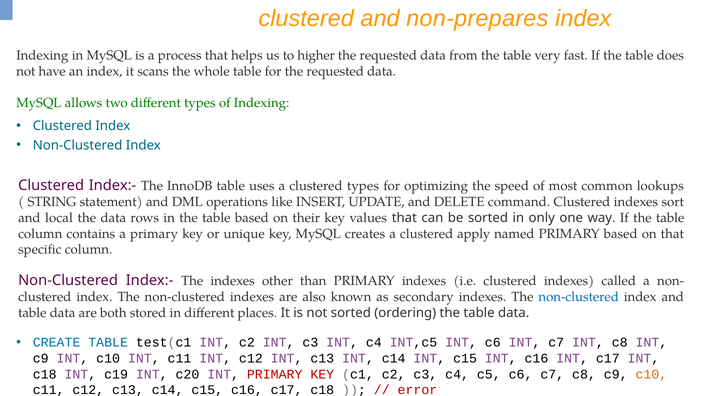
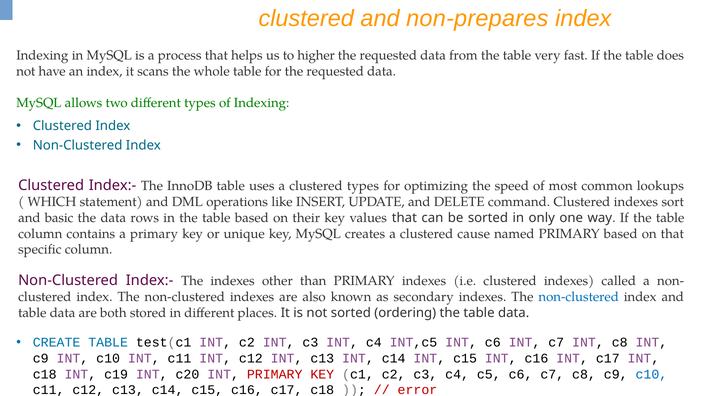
STRING: STRING -> WHICH
local: local -> basic
apply: apply -> cause
c10 at (651, 375) colour: orange -> blue
